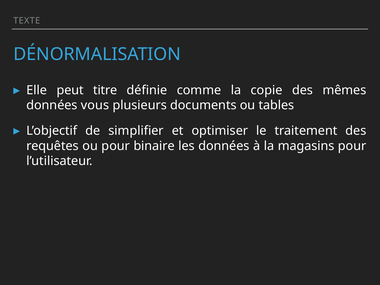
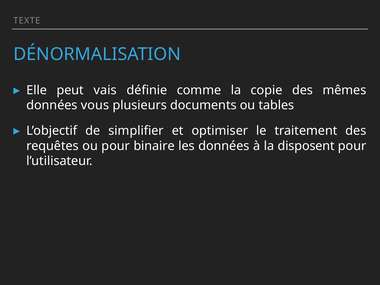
titre: titre -> vais
magasins: magasins -> disposent
